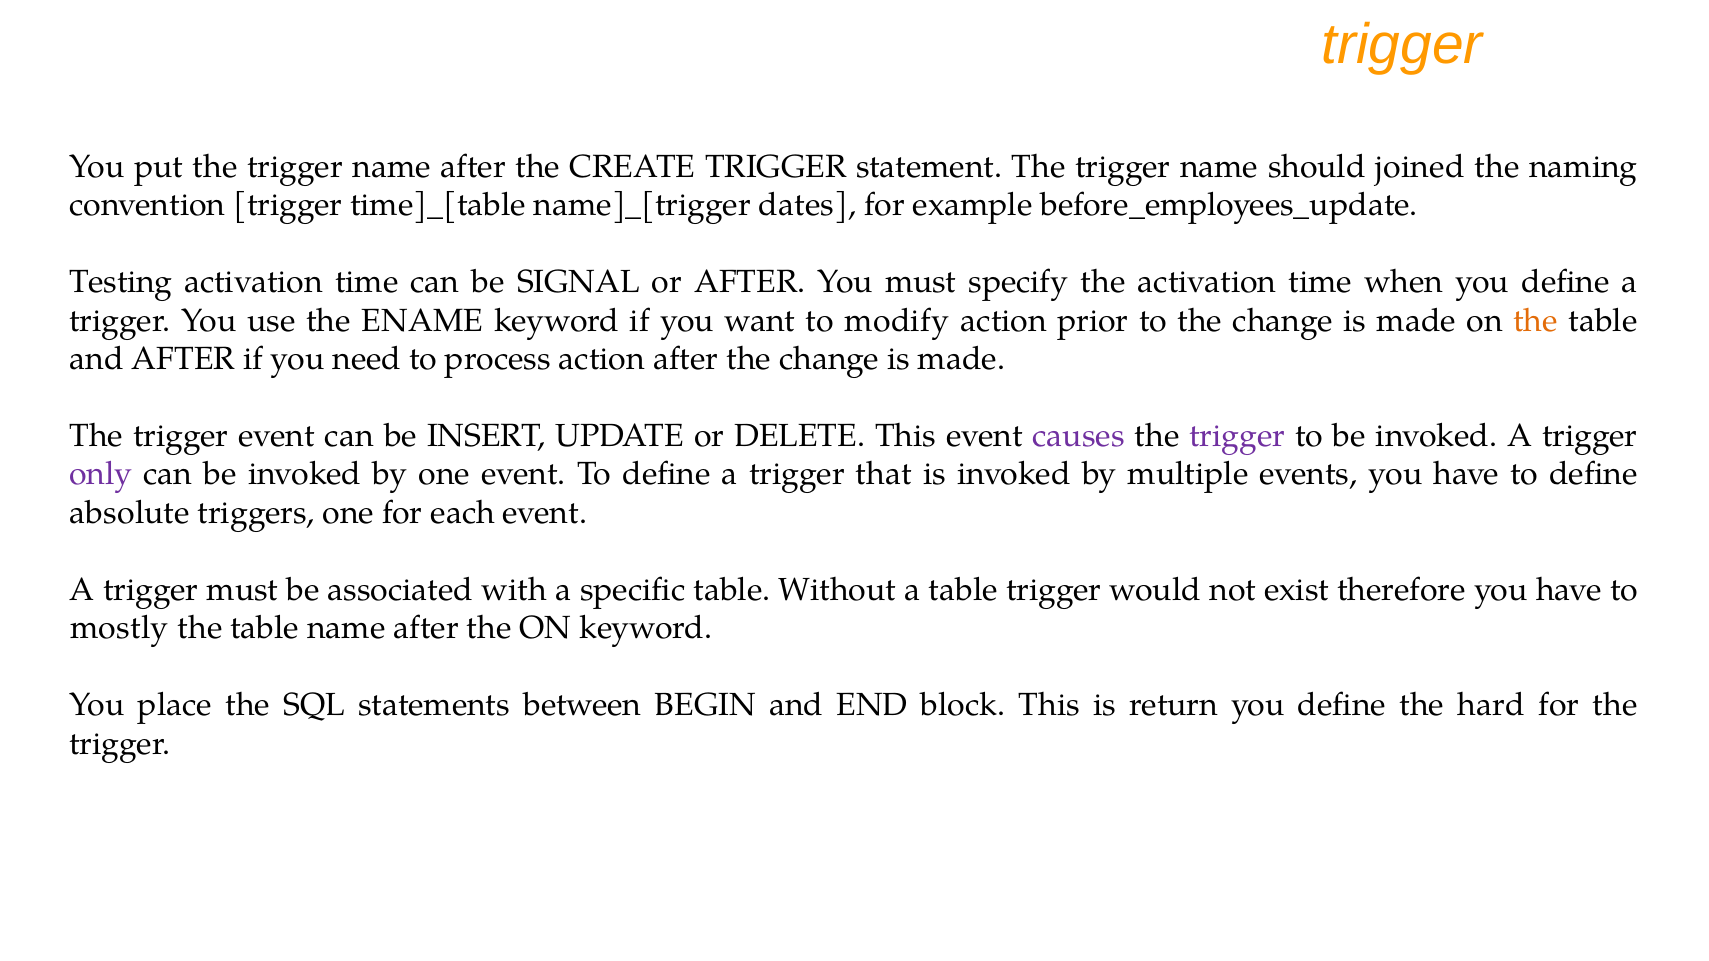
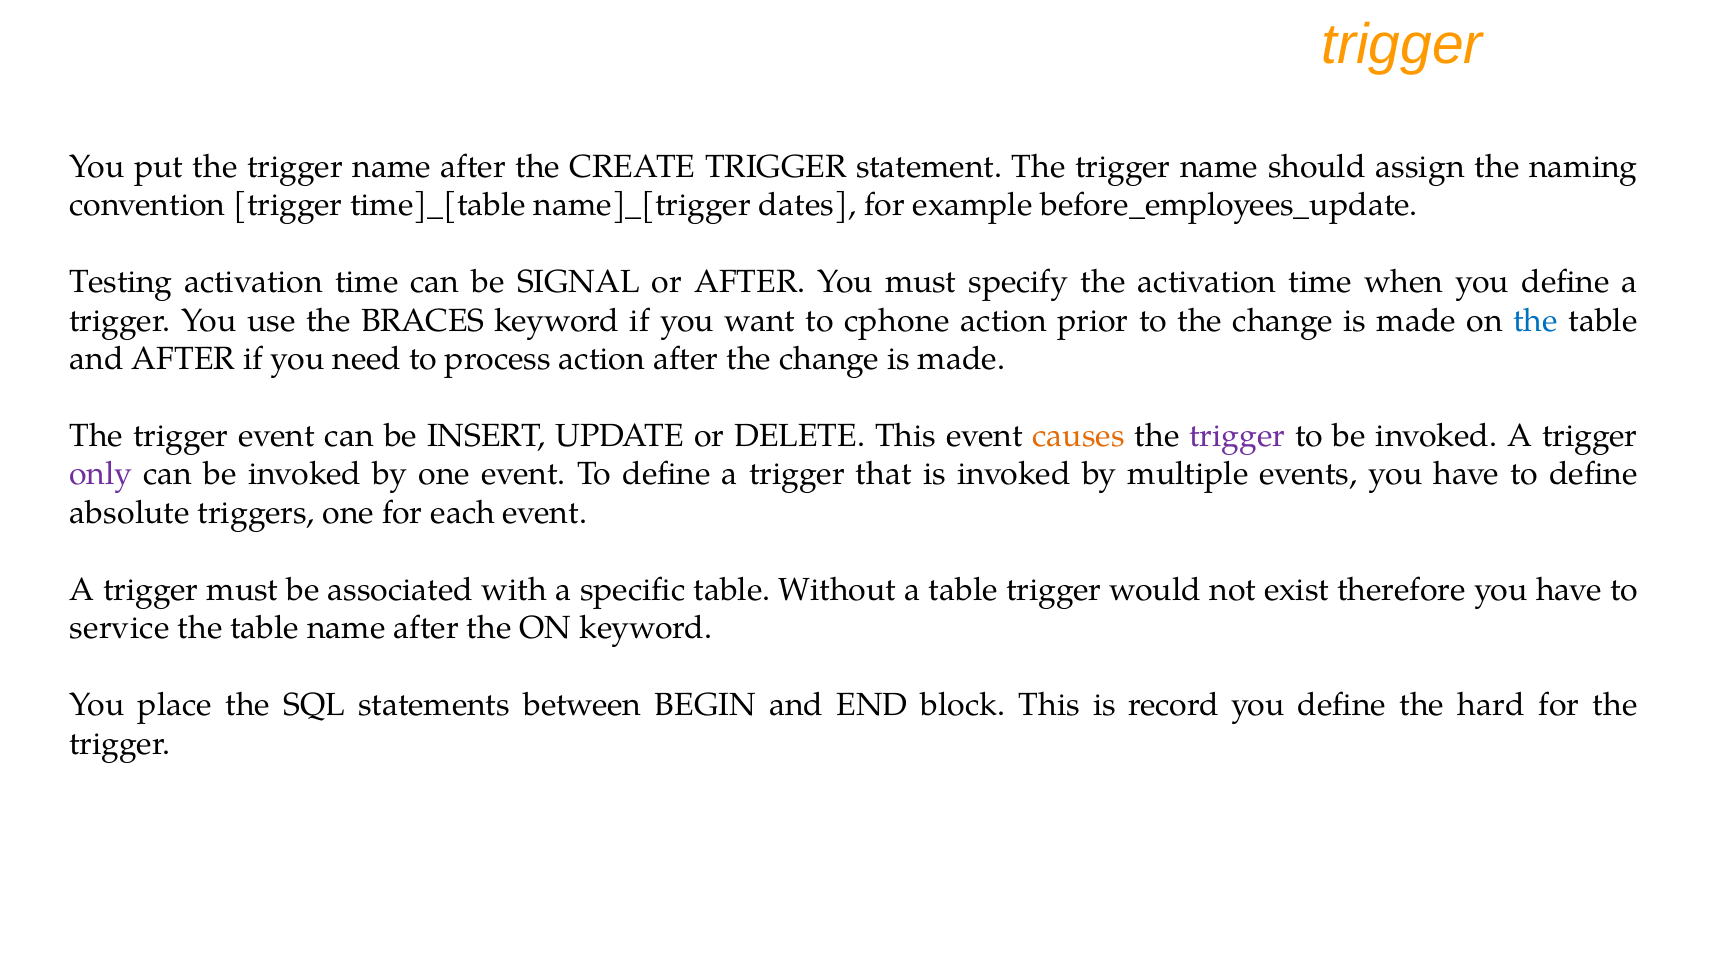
joined: joined -> assign
ENAME: ENAME -> BRACES
modify: modify -> cphone
the at (1536, 321) colour: orange -> blue
causes colour: purple -> orange
mostly: mostly -> service
return: return -> record
